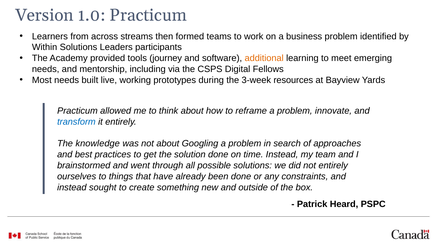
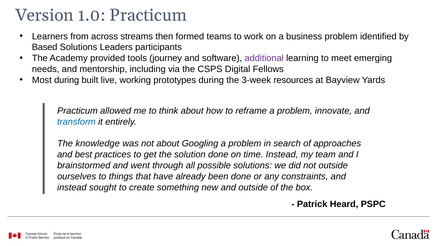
Within: Within -> Based
additional colour: orange -> purple
Most needs: needs -> during
not entirely: entirely -> outside
